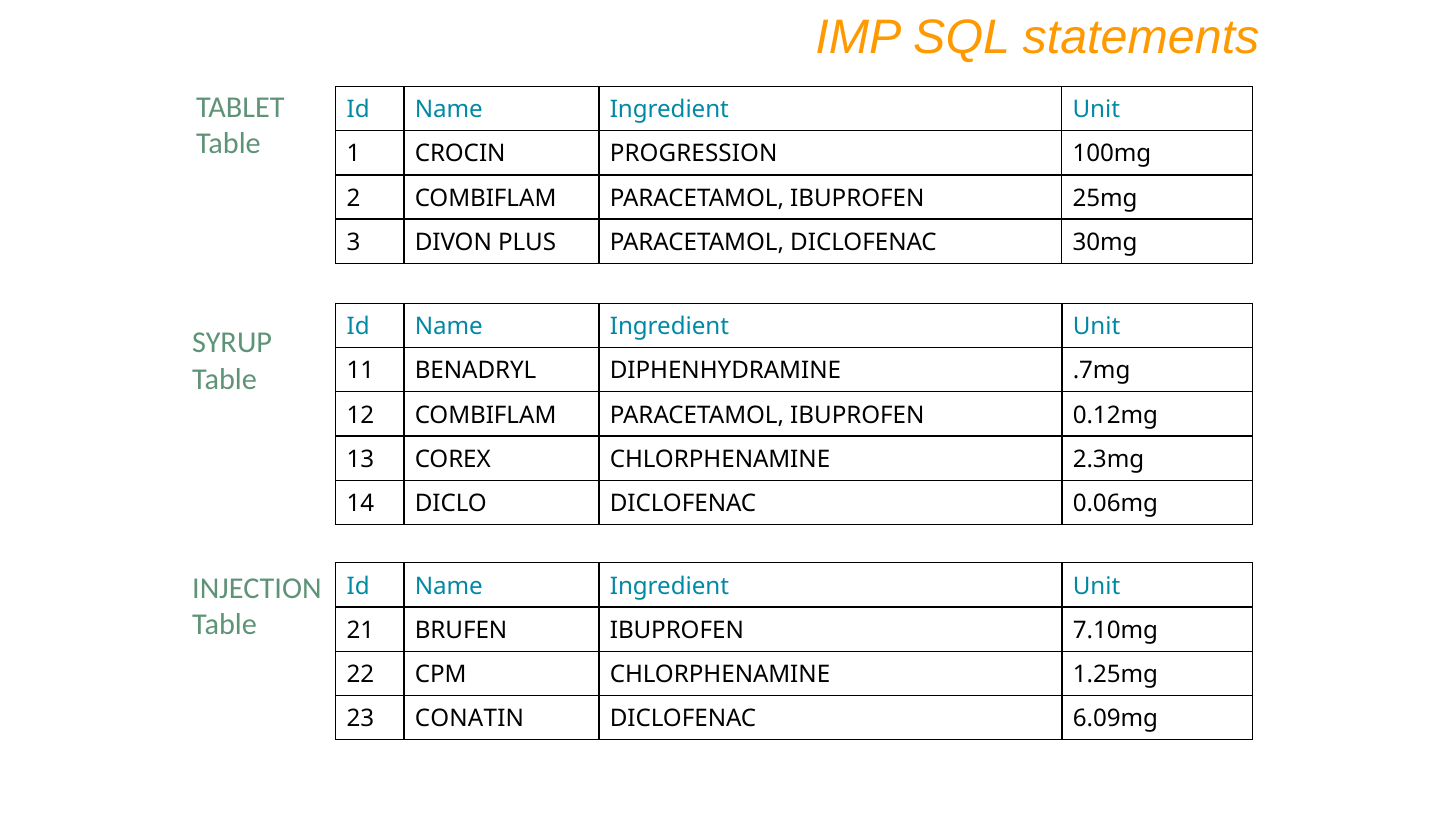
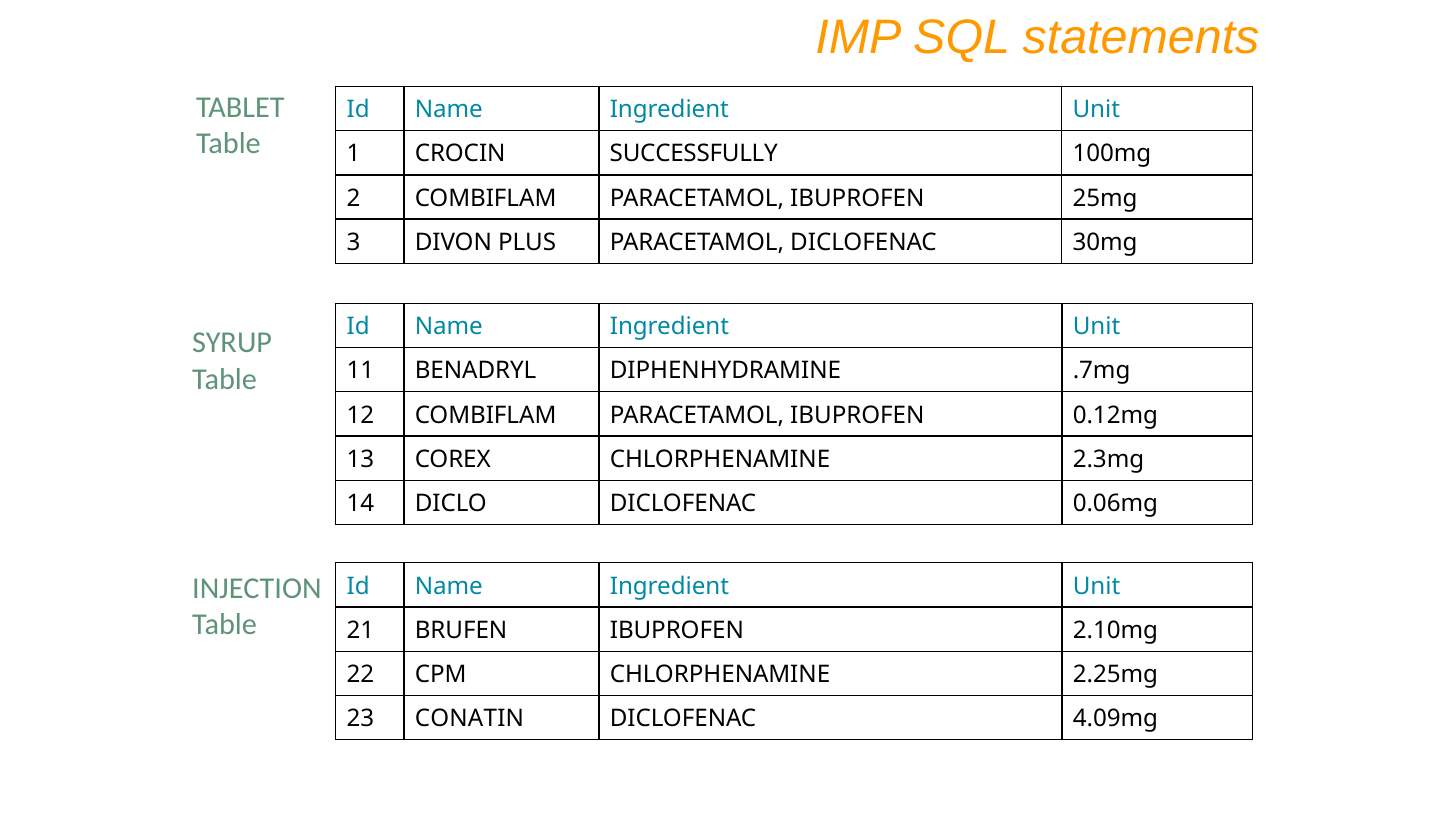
PROGRESSION: PROGRESSION -> SUCCESSFULLY
7.10mg: 7.10mg -> 2.10mg
1.25mg: 1.25mg -> 2.25mg
6.09mg: 6.09mg -> 4.09mg
